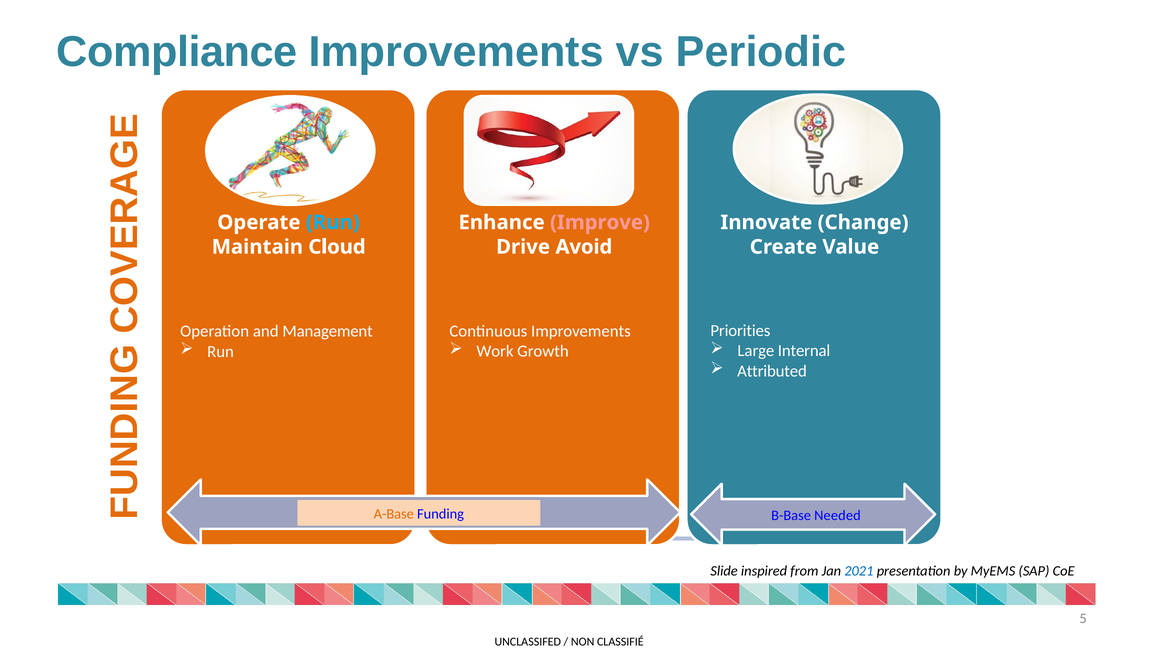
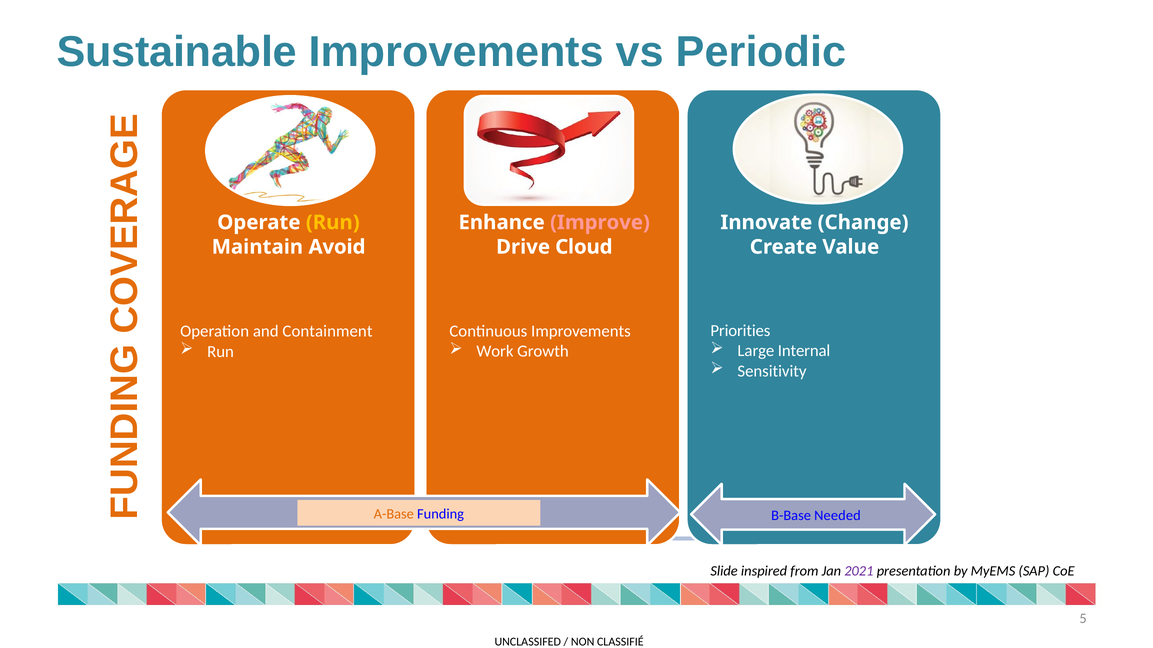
Compliance: Compliance -> Sustainable
Run at (333, 223) colour: light blue -> yellow
Cloud: Cloud -> Avoid
Avoid: Avoid -> Cloud
Management: Management -> Containment
Attributed: Attributed -> Sensitivity
2021 colour: blue -> purple
